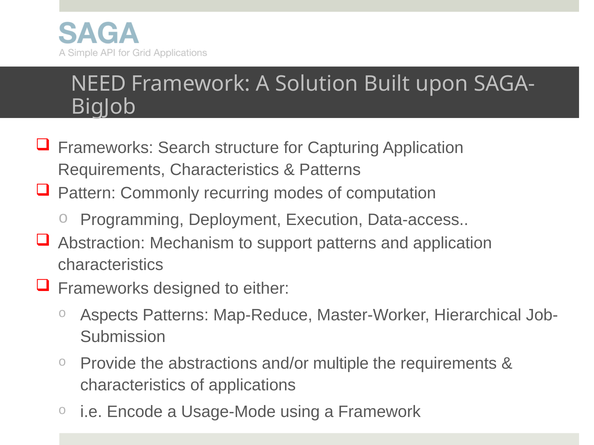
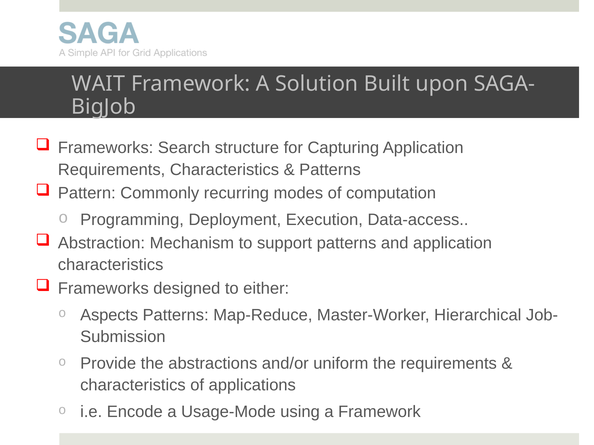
NEED: NEED -> WAIT
multiple: multiple -> uniform
